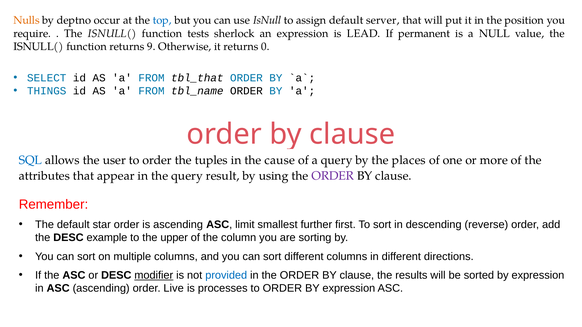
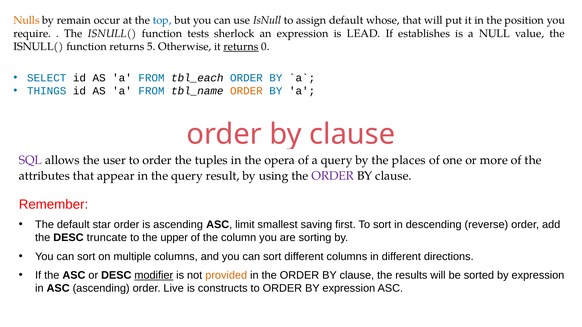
deptno: deptno -> remain
server: server -> whose
permanent: permanent -> establishes
9: 9 -> 5
returns at (241, 47) underline: none -> present
tbl_that: tbl_that -> tbl_each
ORDER at (246, 91) colour: black -> orange
SQL colour: blue -> purple
cause: cause -> opera
further: further -> saving
example: example -> truncate
provided colour: blue -> orange
processes: processes -> constructs
